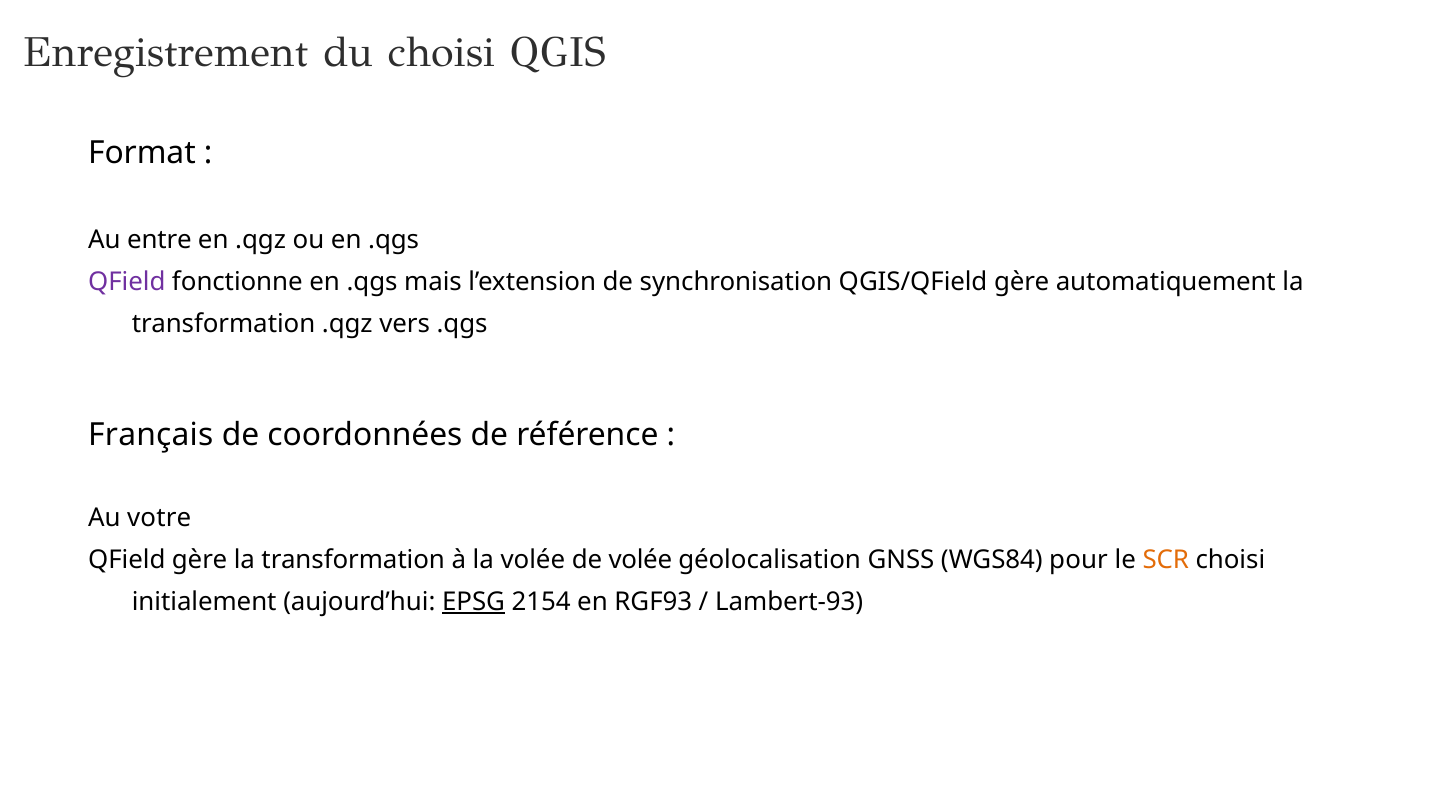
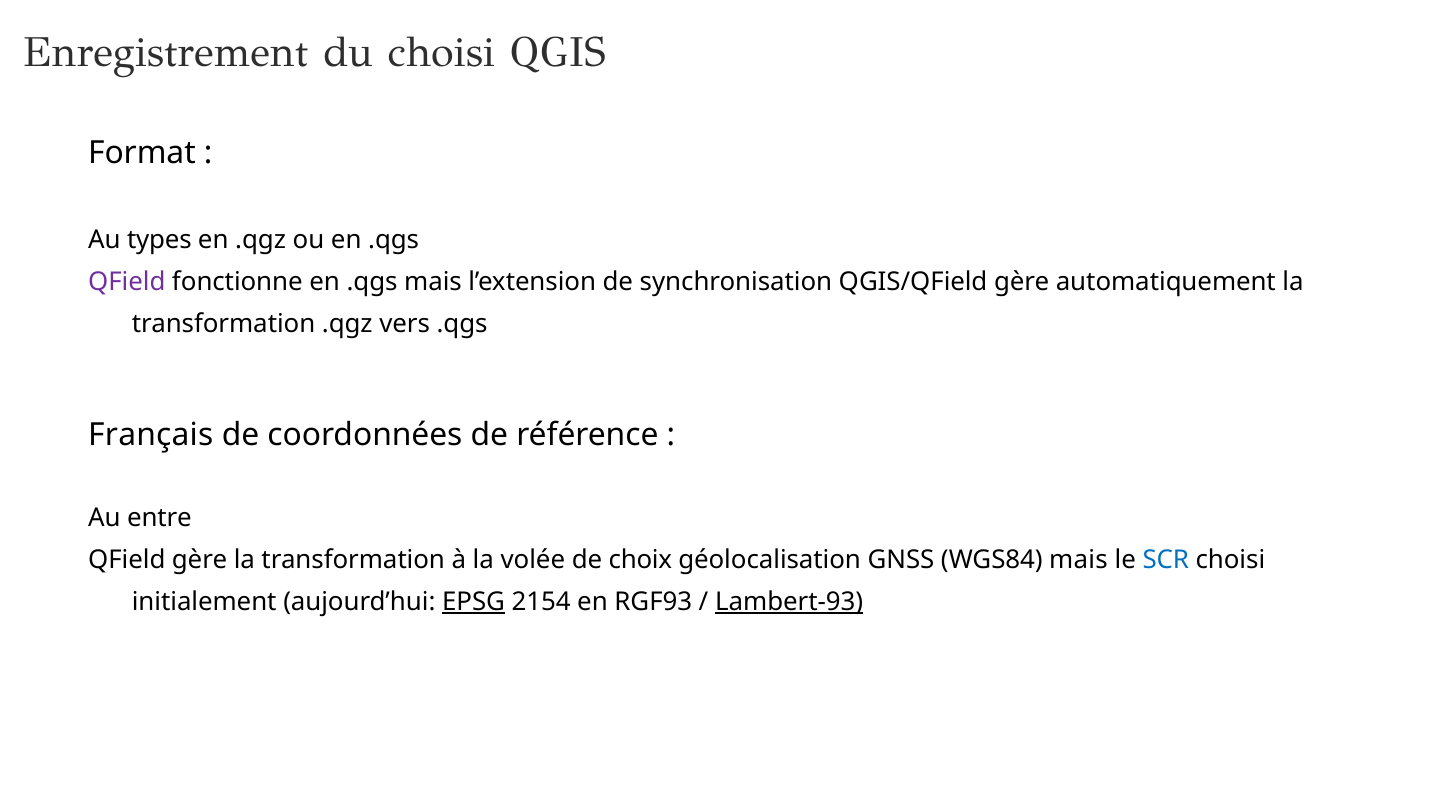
entre: entre -> types
votre: votre -> entre
de volée: volée -> choix
WGS84 pour: pour -> mais
SCR colour: orange -> blue
Lambert-93 underline: none -> present
